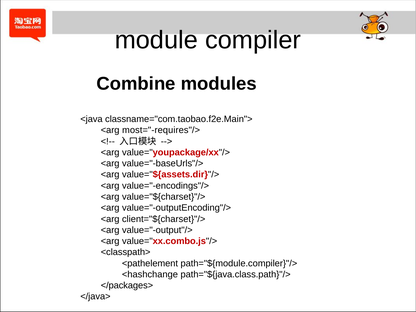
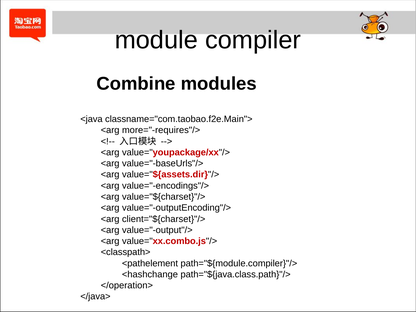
most="-requires"/>: most="-requires"/> -> more="-requires"/>
</packages>: </packages> -> </operation>
